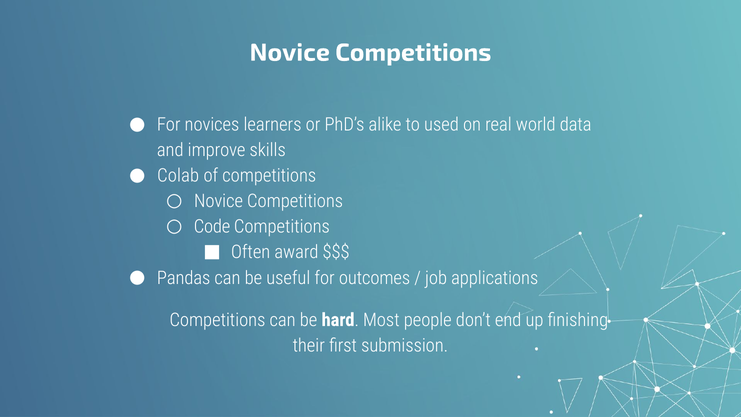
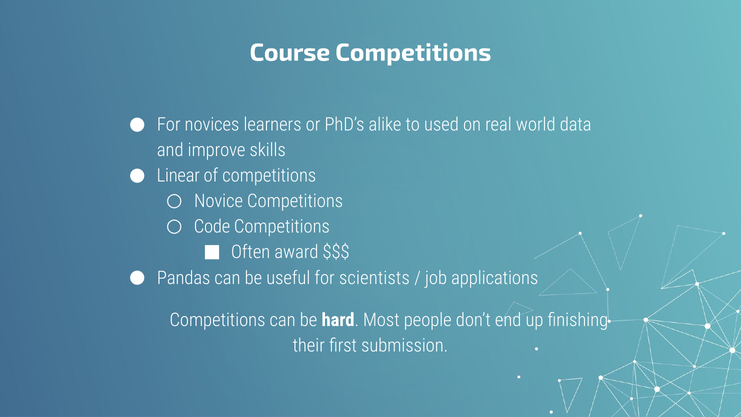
Novice at (290, 53): Novice -> Course
Colab: Colab -> Linear
outcomes: outcomes -> scientists
